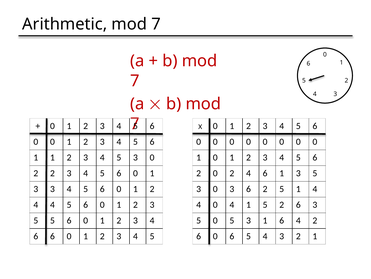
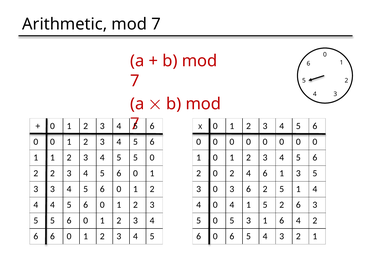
4 5 3: 3 -> 5
